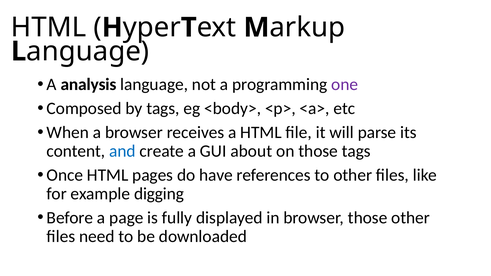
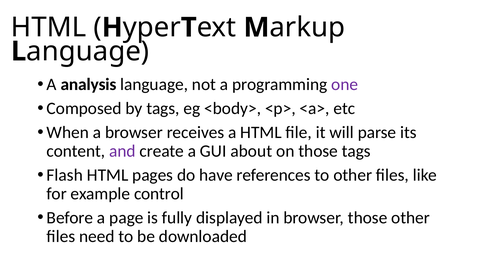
and colour: blue -> purple
Once: Once -> Flash
digging: digging -> control
